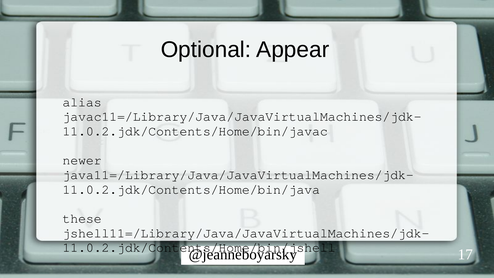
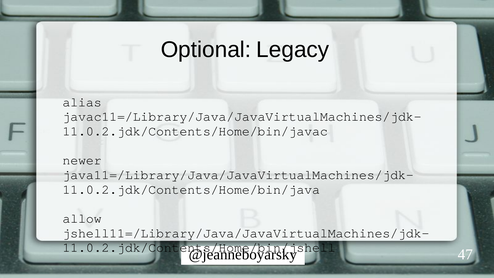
Appear: Appear -> Legacy
these: these -> allow
17: 17 -> 47
